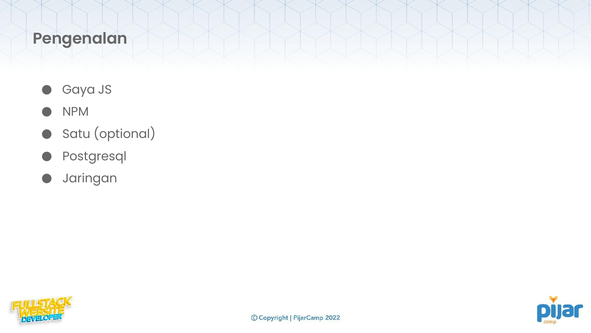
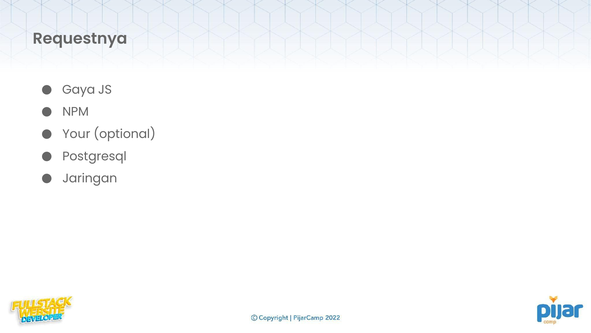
Pengenalan: Pengenalan -> Requestnya
Satu: Satu -> Your
